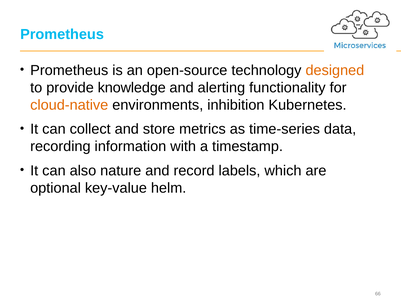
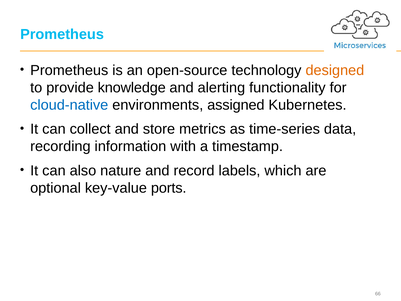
cloud-native colour: orange -> blue
inhibition: inhibition -> assigned
helm: helm -> ports
